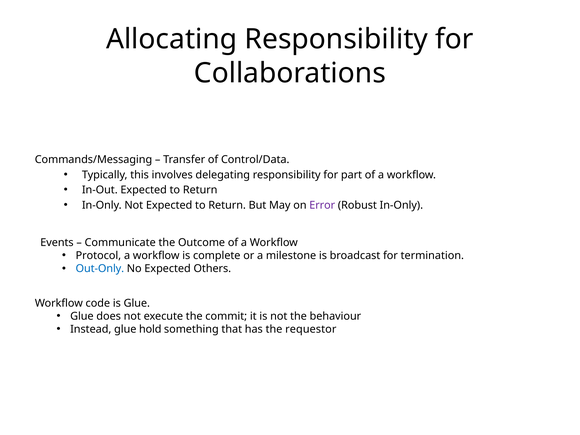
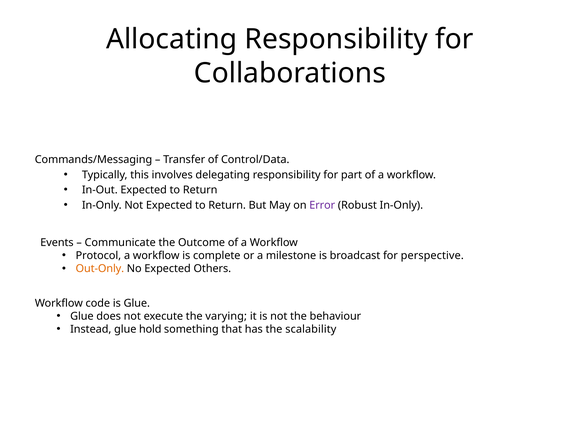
termination: termination -> perspective
Out-Only colour: blue -> orange
commit: commit -> varying
requestor: requestor -> scalability
